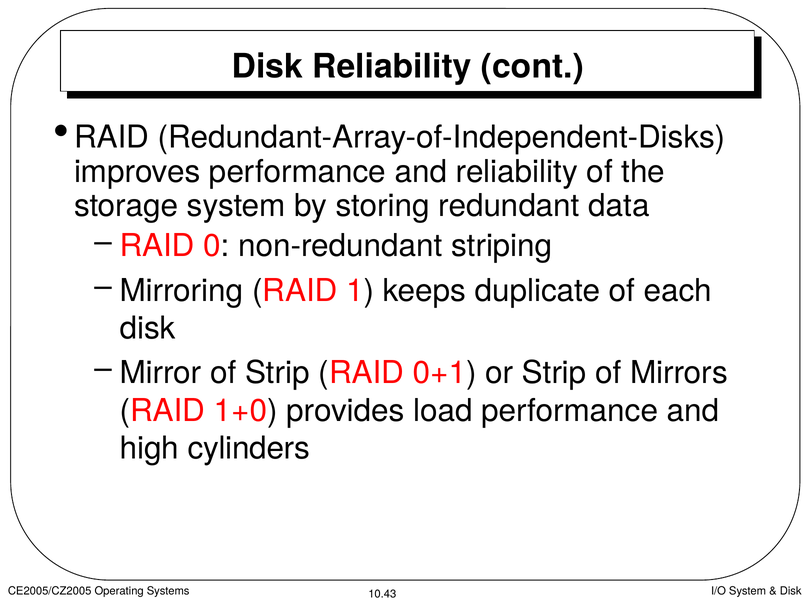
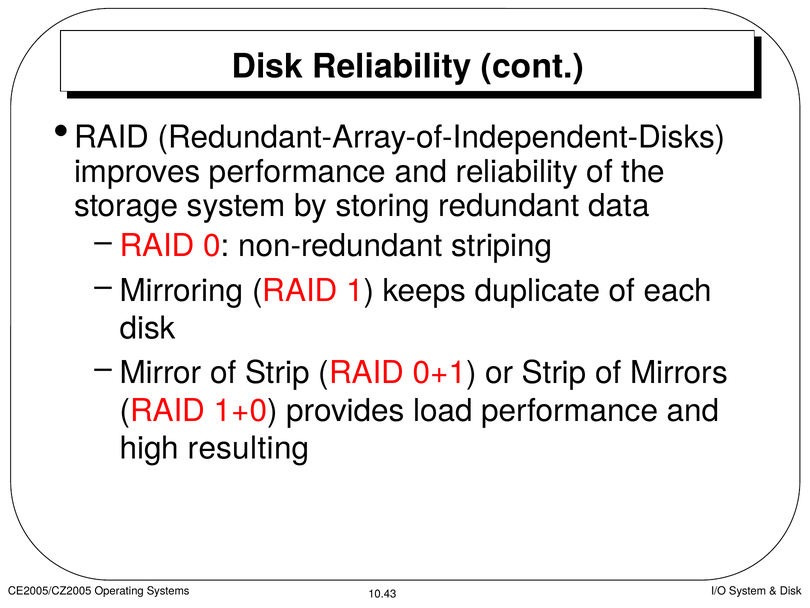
cylinders: cylinders -> resulting
